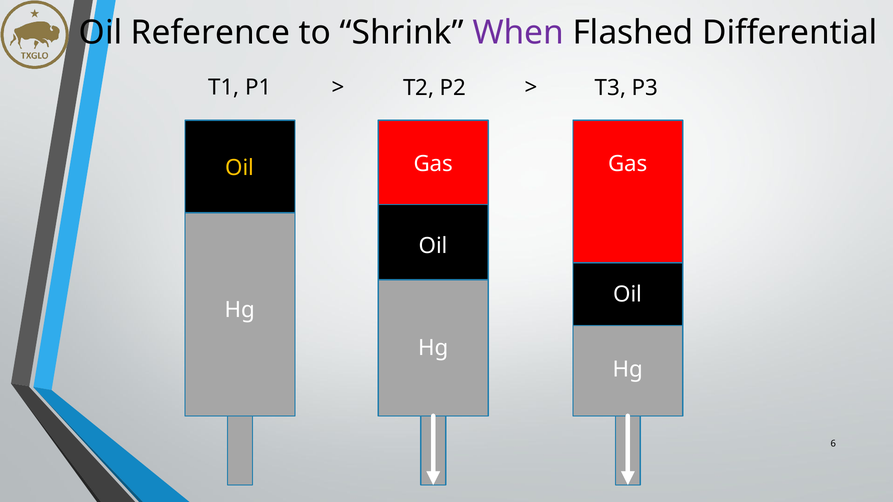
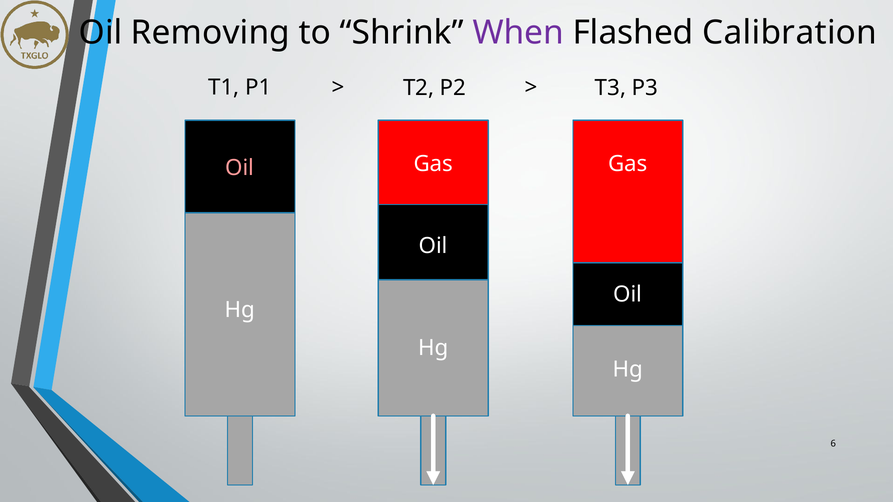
Reference: Reference -> Removing
Differential: Differential -> Calibration
Oil at (240, 168) colour: yellow -> pink
